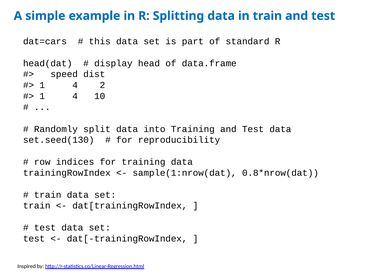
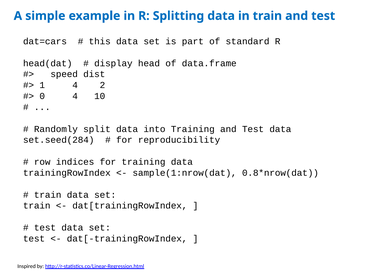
1 at (42, 96): 1 -> 0
set.seed(130: set.seed(130 -> set.seed(284
